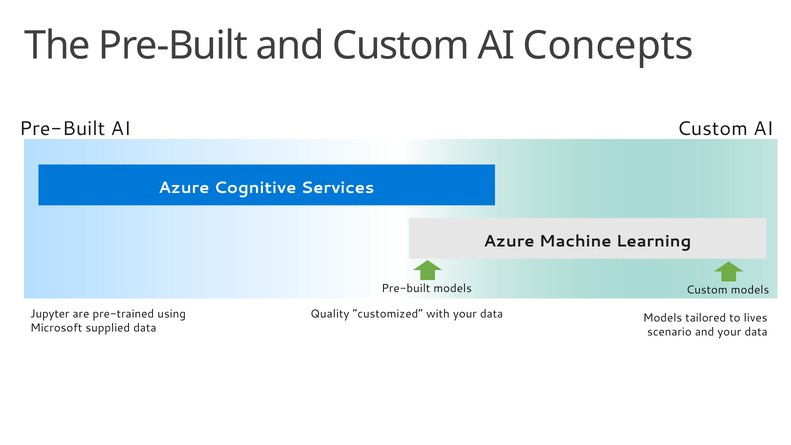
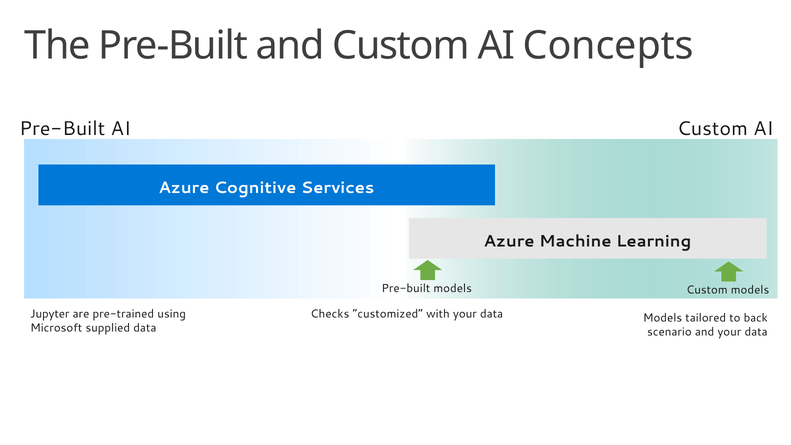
Quality: Quality -> Checks
lives: lives -> back
